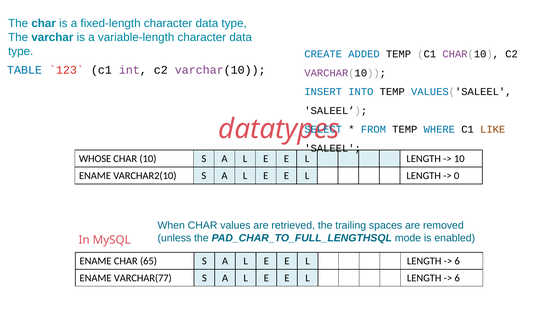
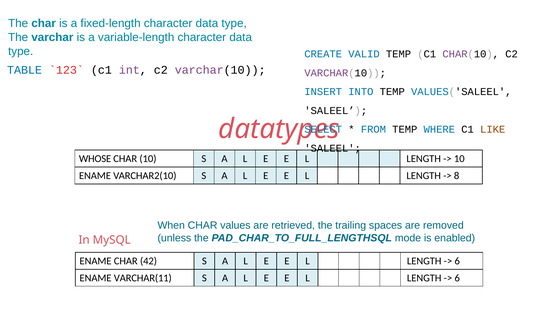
ADDED: ADDED -> VALID
0: 0 -> 8
65: 65 -> 42
VARCHAR(77: VARCHAR(77 -> VARCHAR(11
